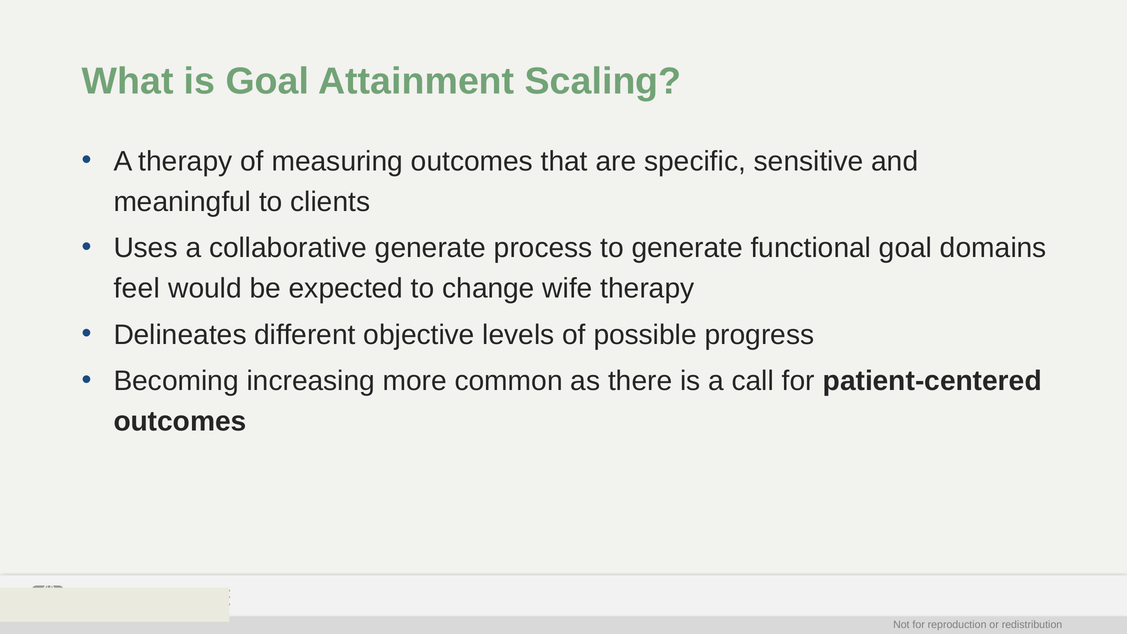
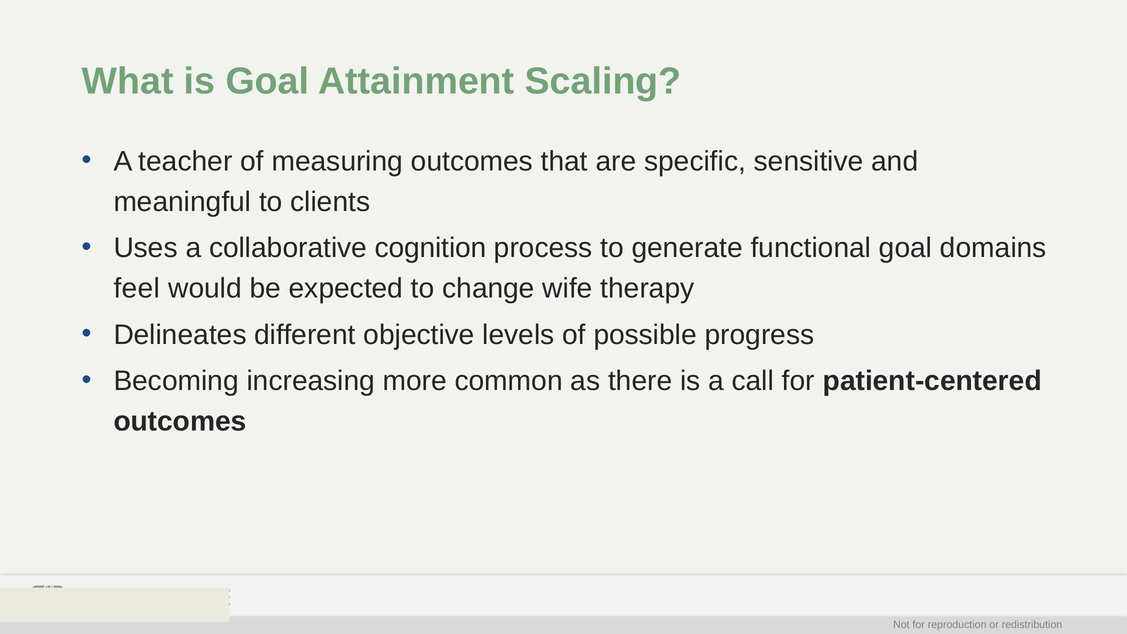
A therapy: therapy -> teacher
collaborative generate: generate -> cognition
